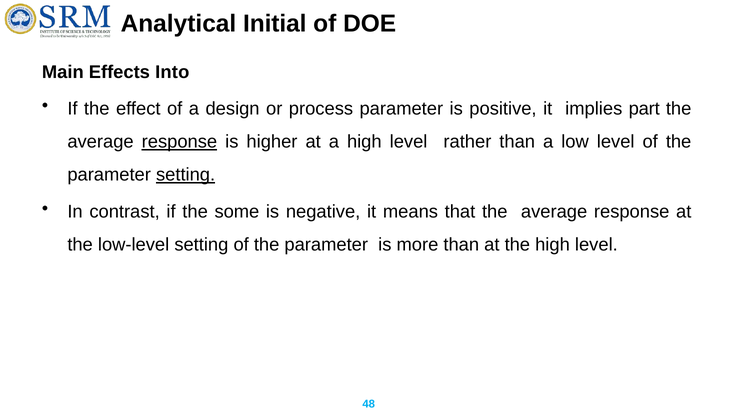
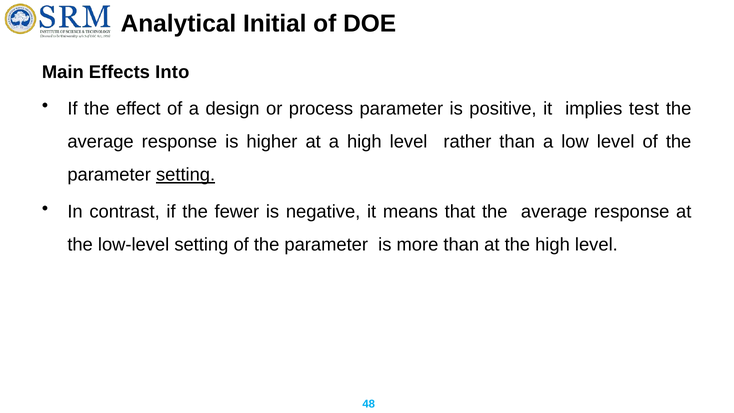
part: part -> test
response at (179, 142) underline: present -> none
some: some -> fewer
